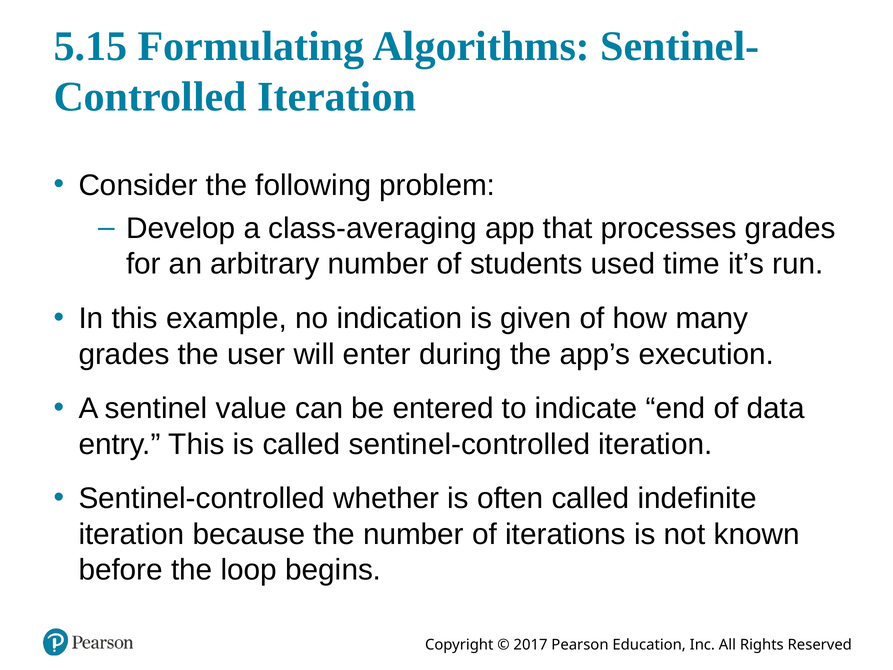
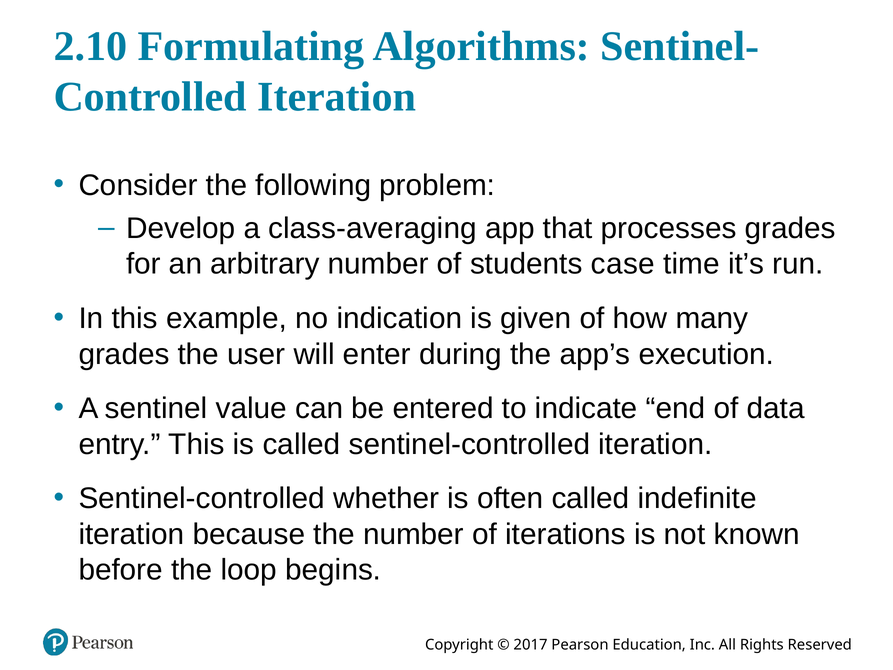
5.15: 5.15 -> 2.10
used: used -> case
